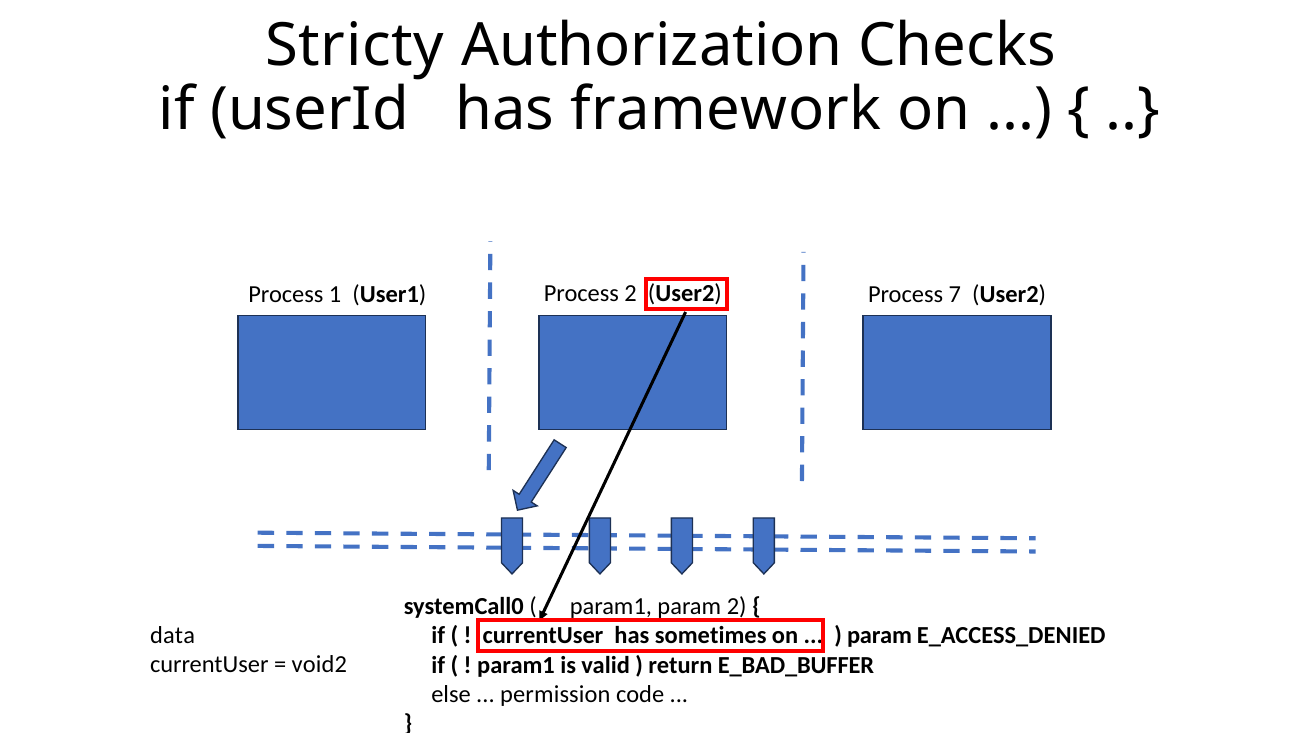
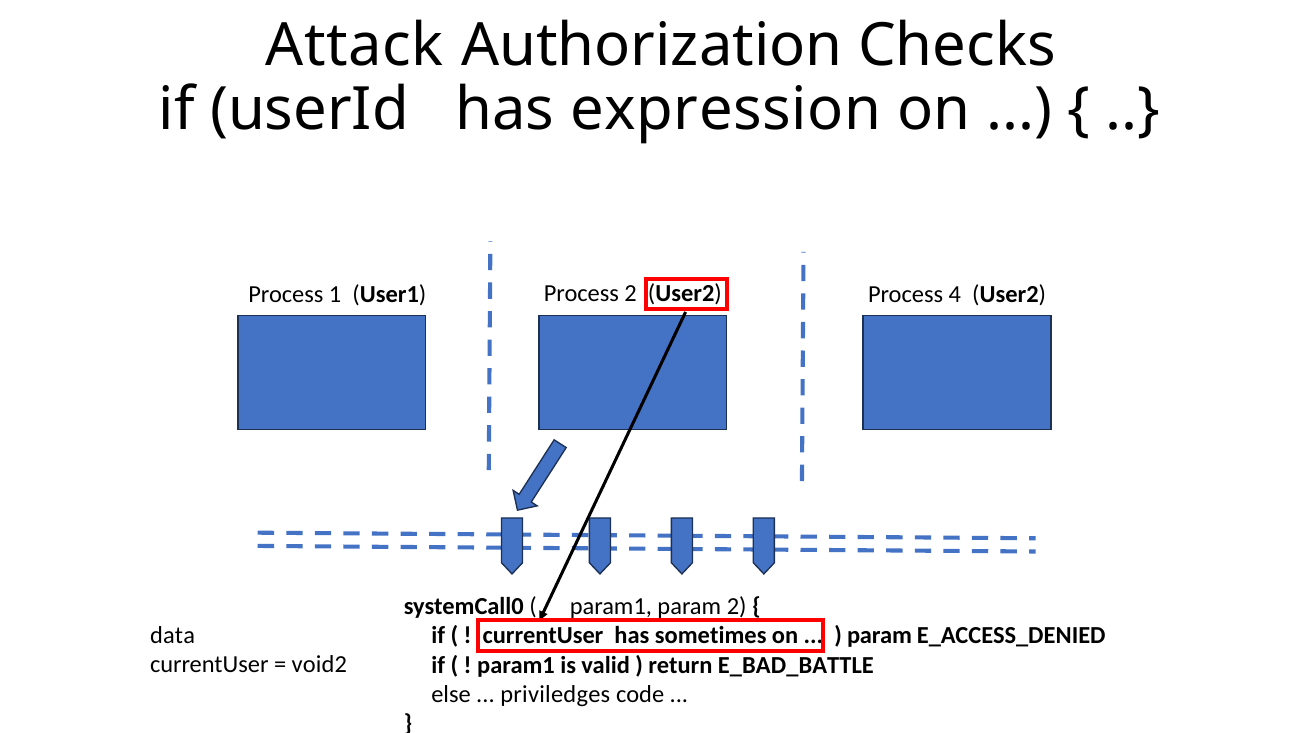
Stricty: Stricty -> Attack
framework: framework -> expression
7: 7 -> 4
E_BAD_BUFFER: E_BAD_BUFFER -> E_BAD_BATTLE
permission: permission -> priviledges
